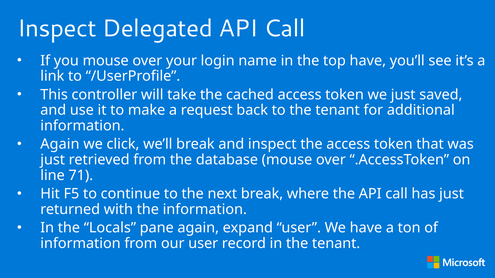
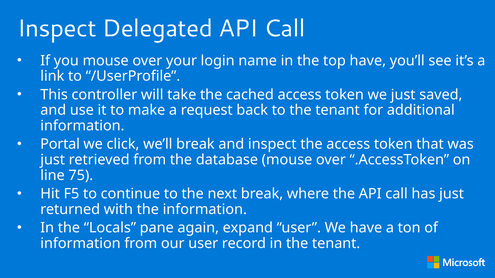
Again at (60, 144): Again -> Portal
71: 71 -> 75
